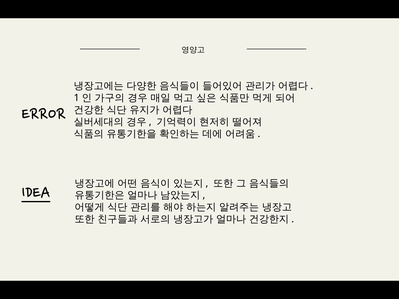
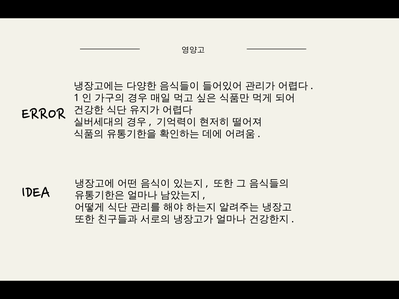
IDEA underline: present -> none
